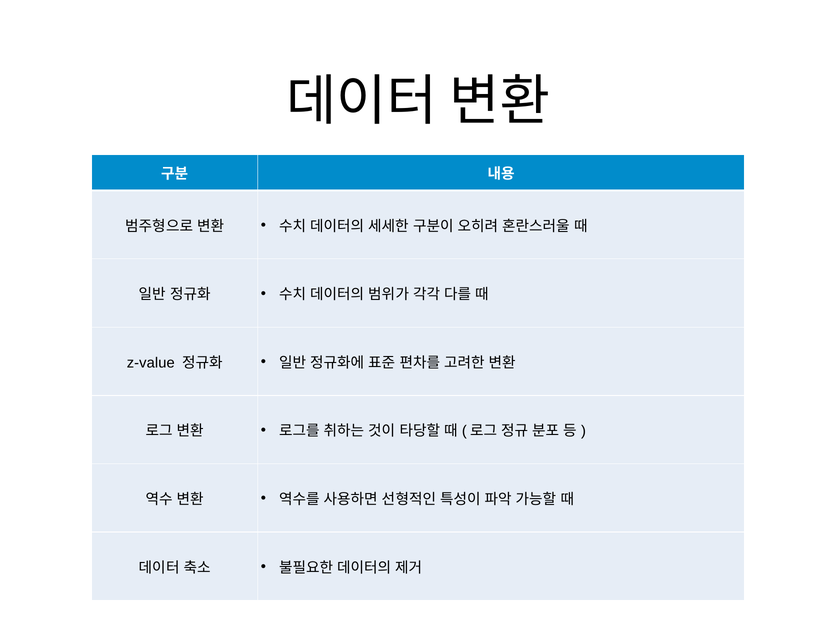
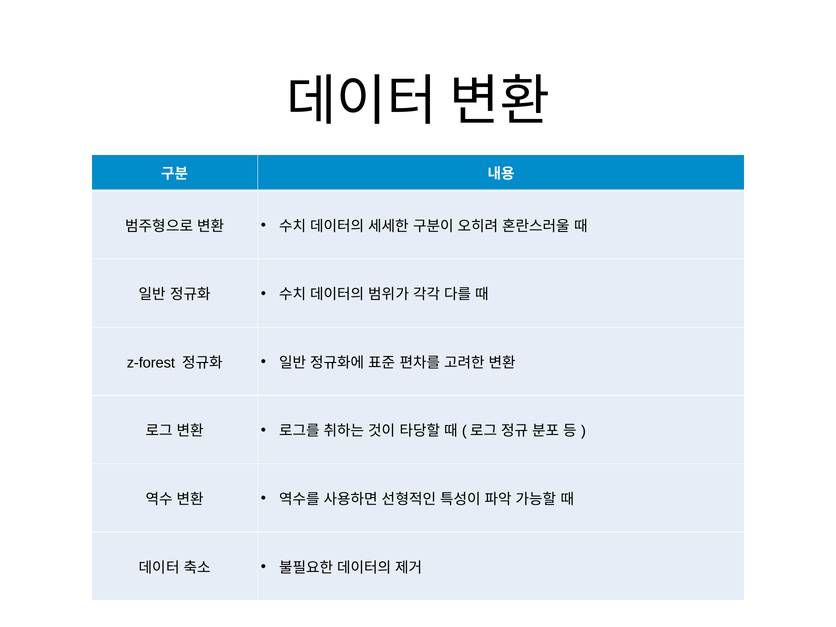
z-value: z-value -> z-forest
